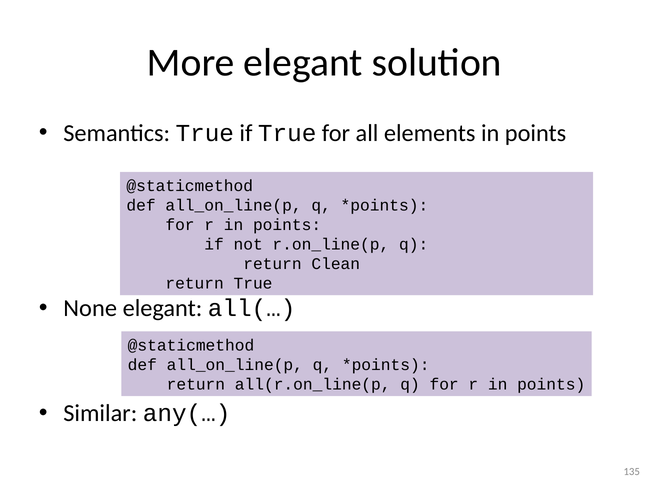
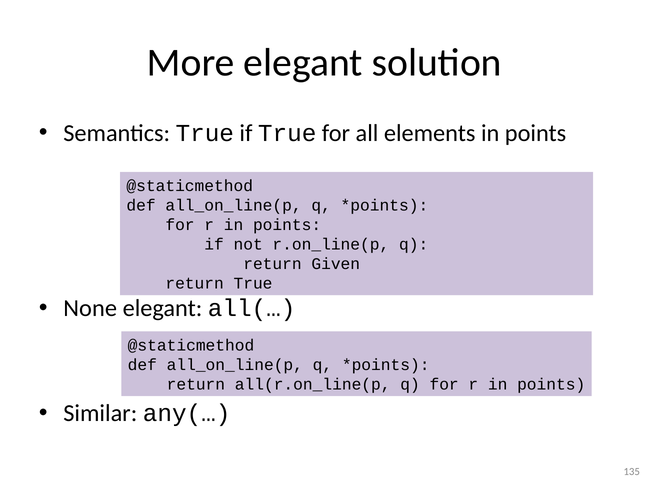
Clean: Clean -> Given
